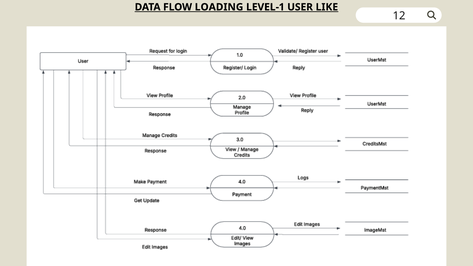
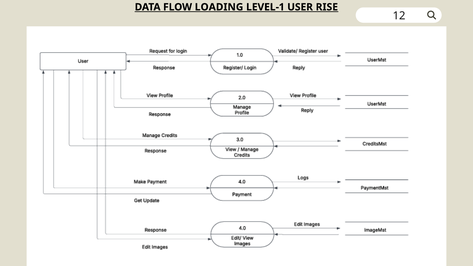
LIKE: LIKE -> RISE
